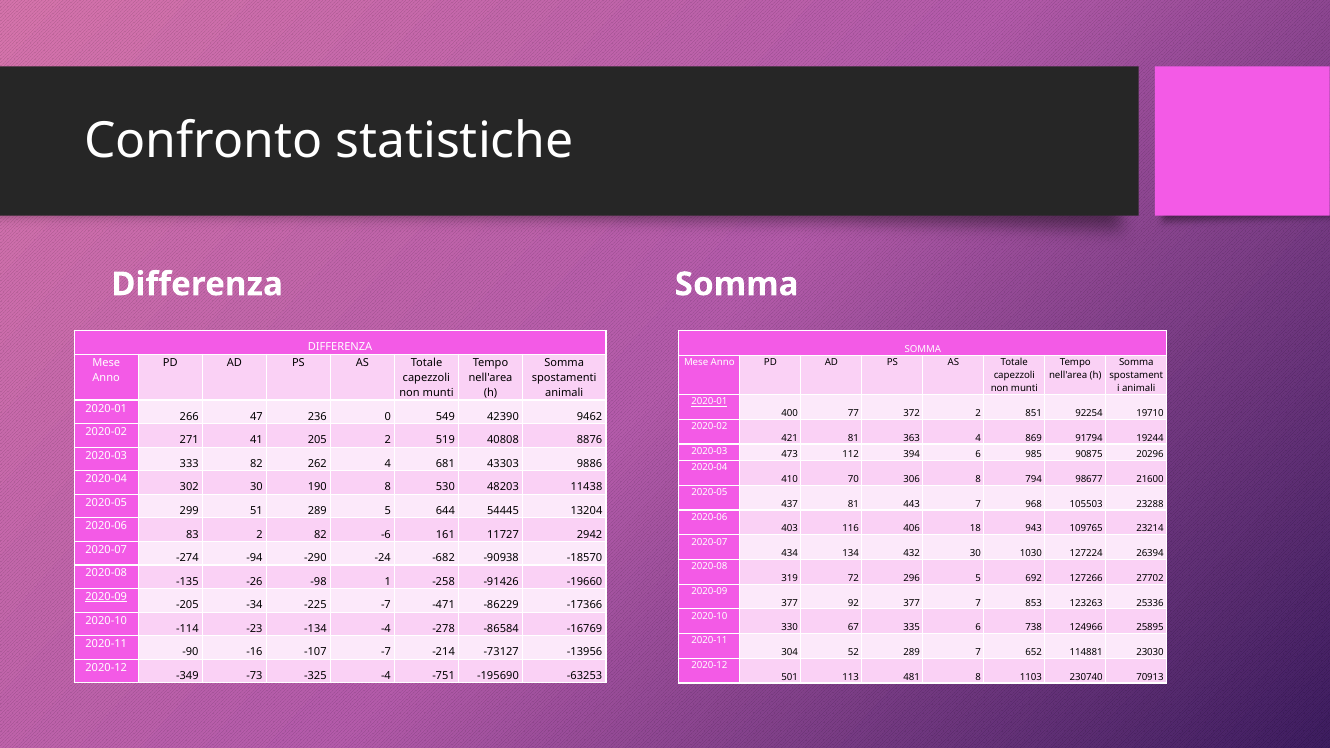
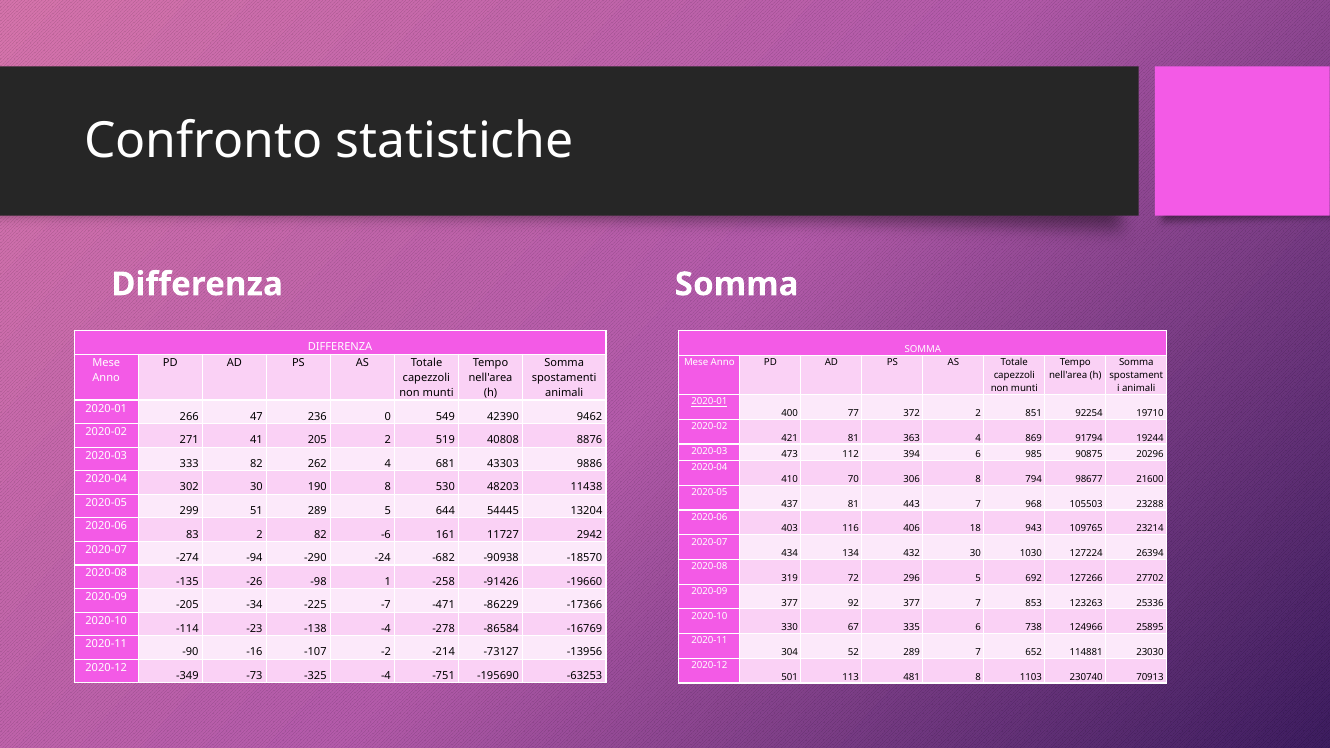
2020-09 at (106, 597) underline: present -> none
-134: -134 -> -138
-107 -7: -7 -> -2
